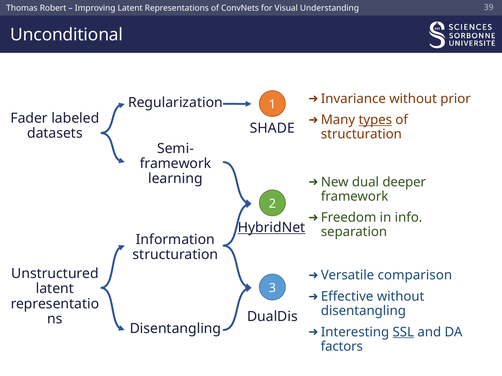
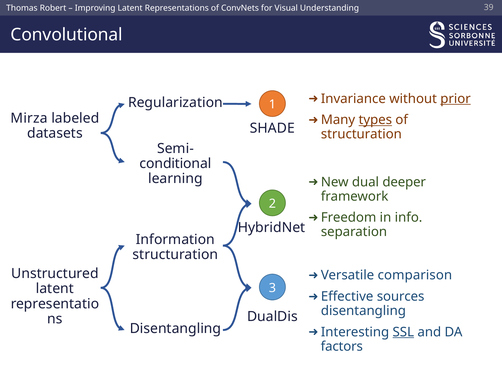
Unconditional: Unconditional -> Convolutional
prior underline: none -> present
Fader: Fader -> Mirza
framework at (175, 164): framework -> conditional
HybridNet underline: present -> none
Effective without: without -> sources
